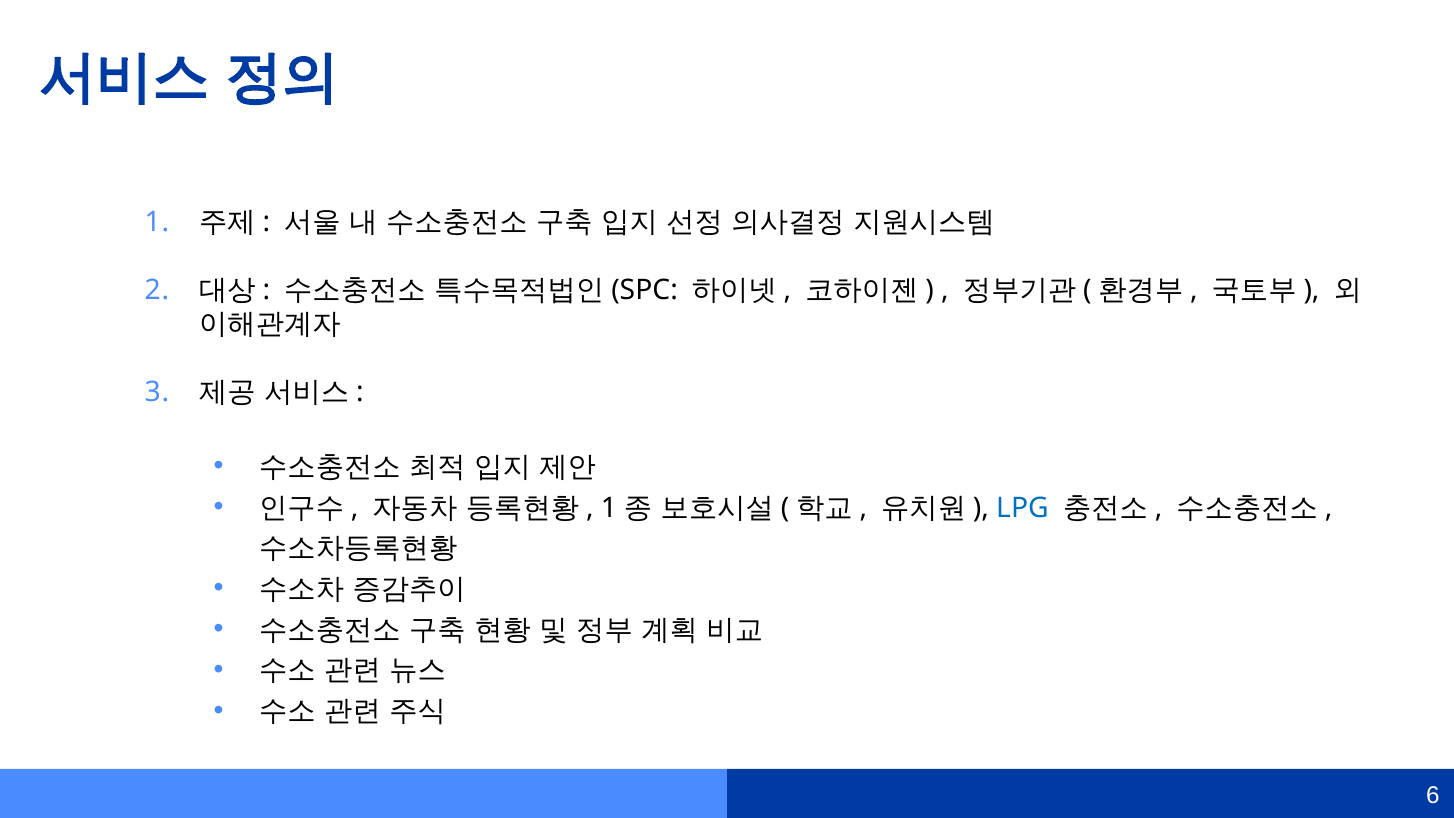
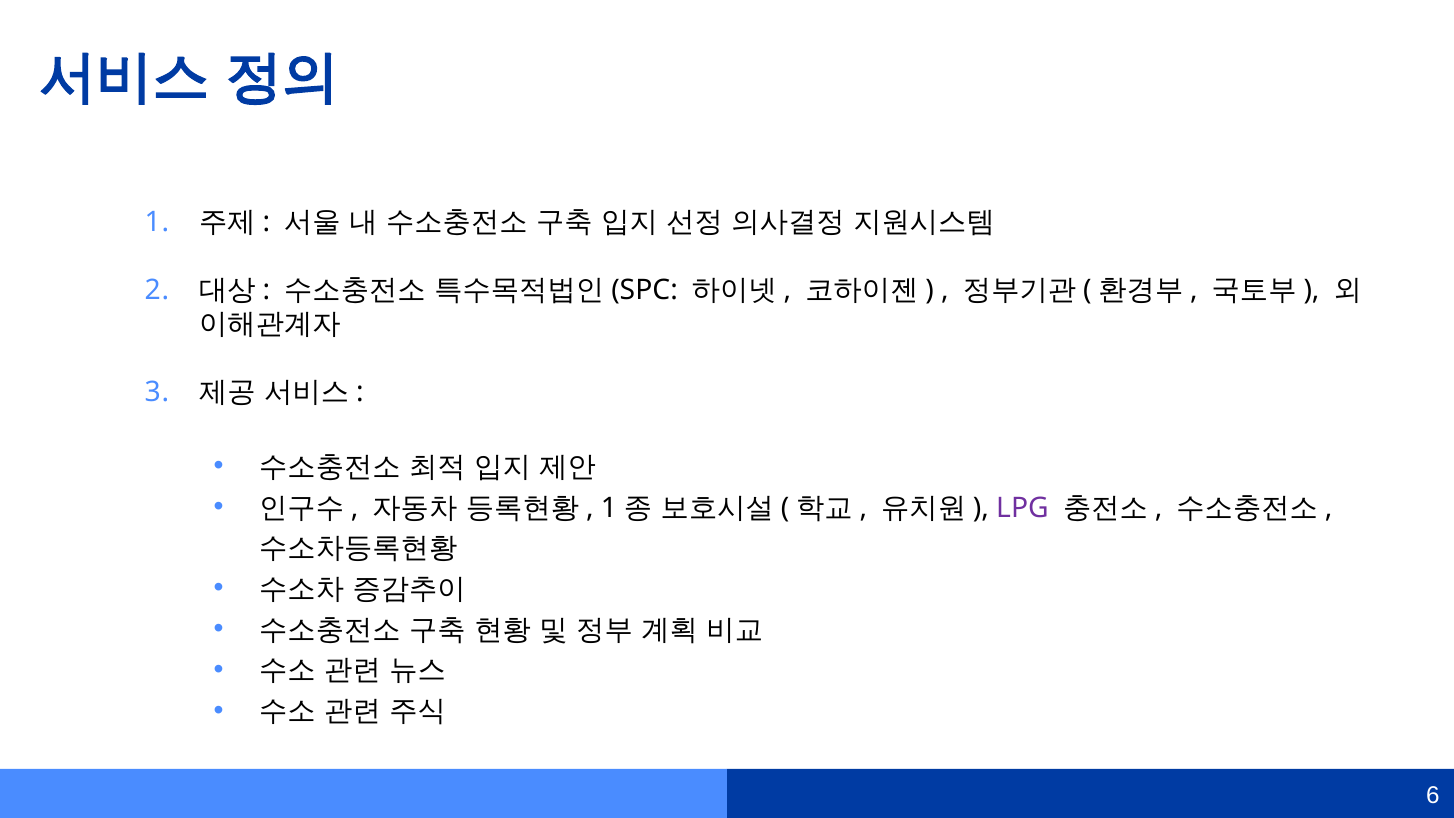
LPG colour: blue -> purple
